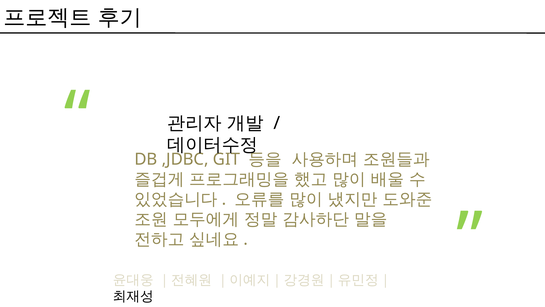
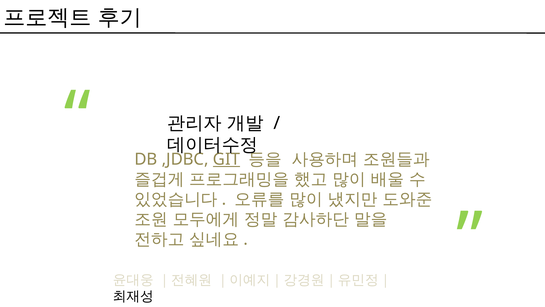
GIT underline: none -> present
